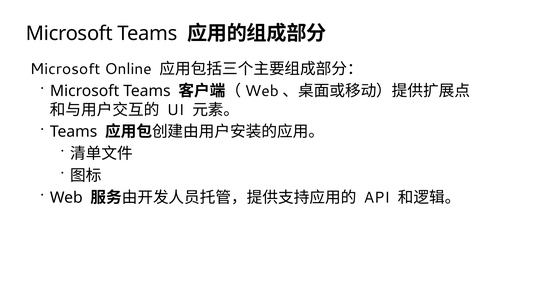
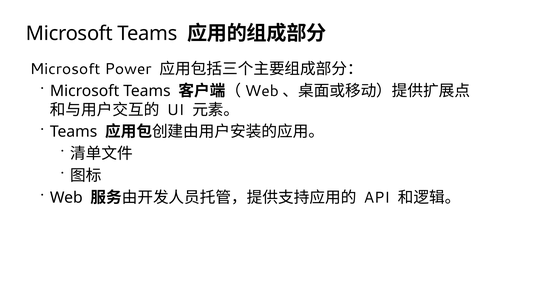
Online: Online -> Power
